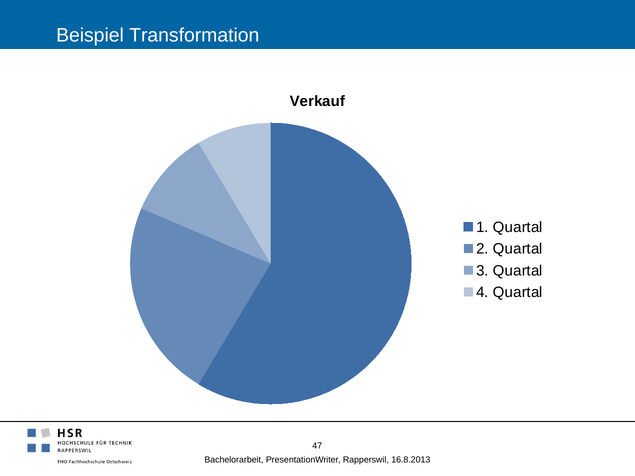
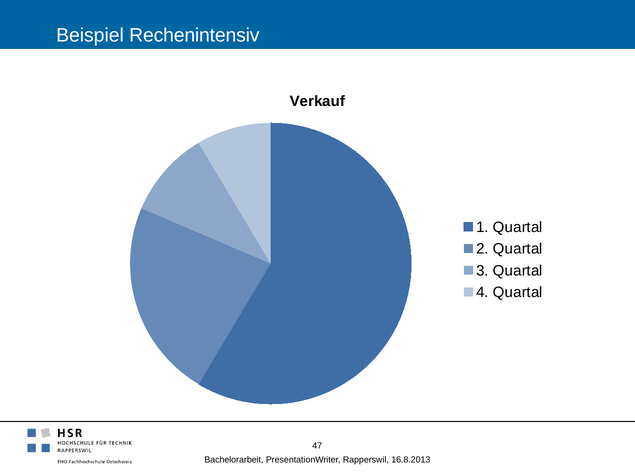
Transformation: Transformation -> Rechenintensiv
